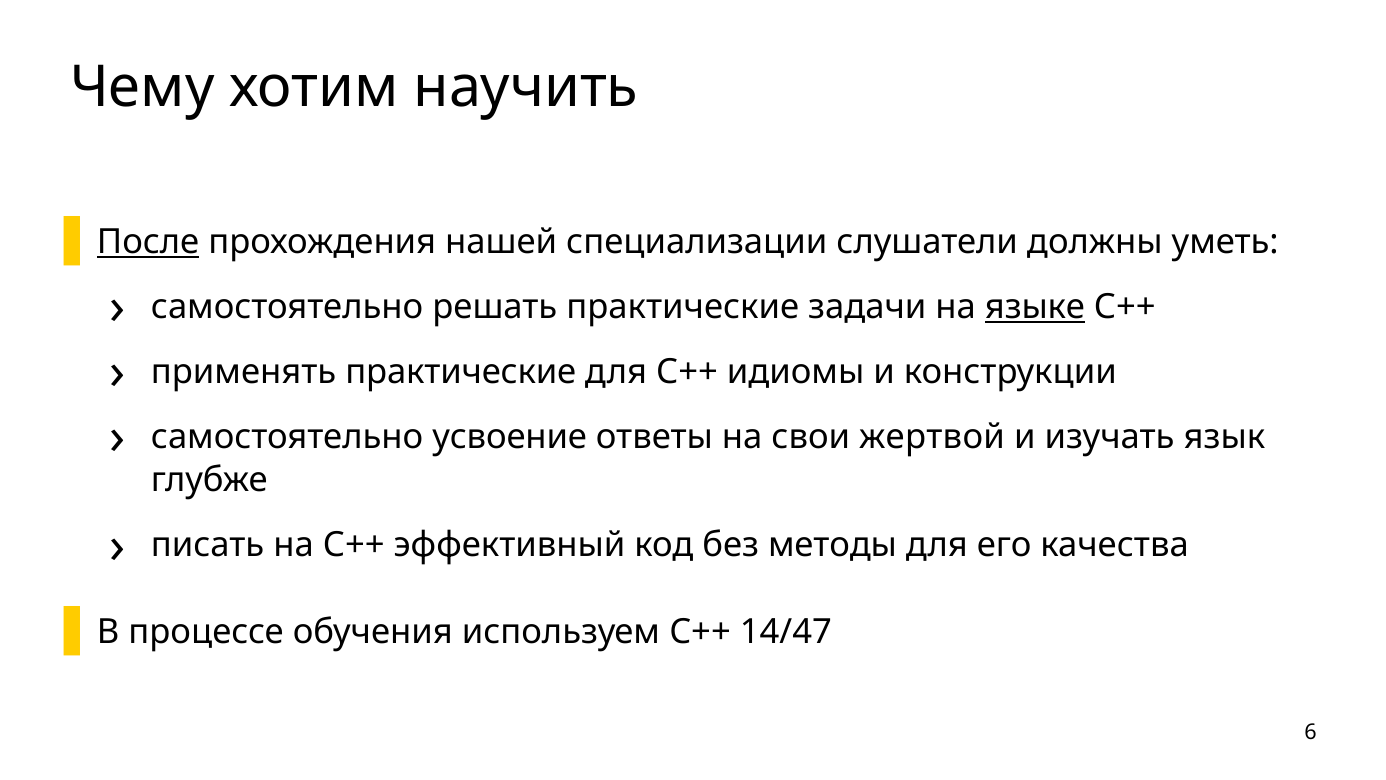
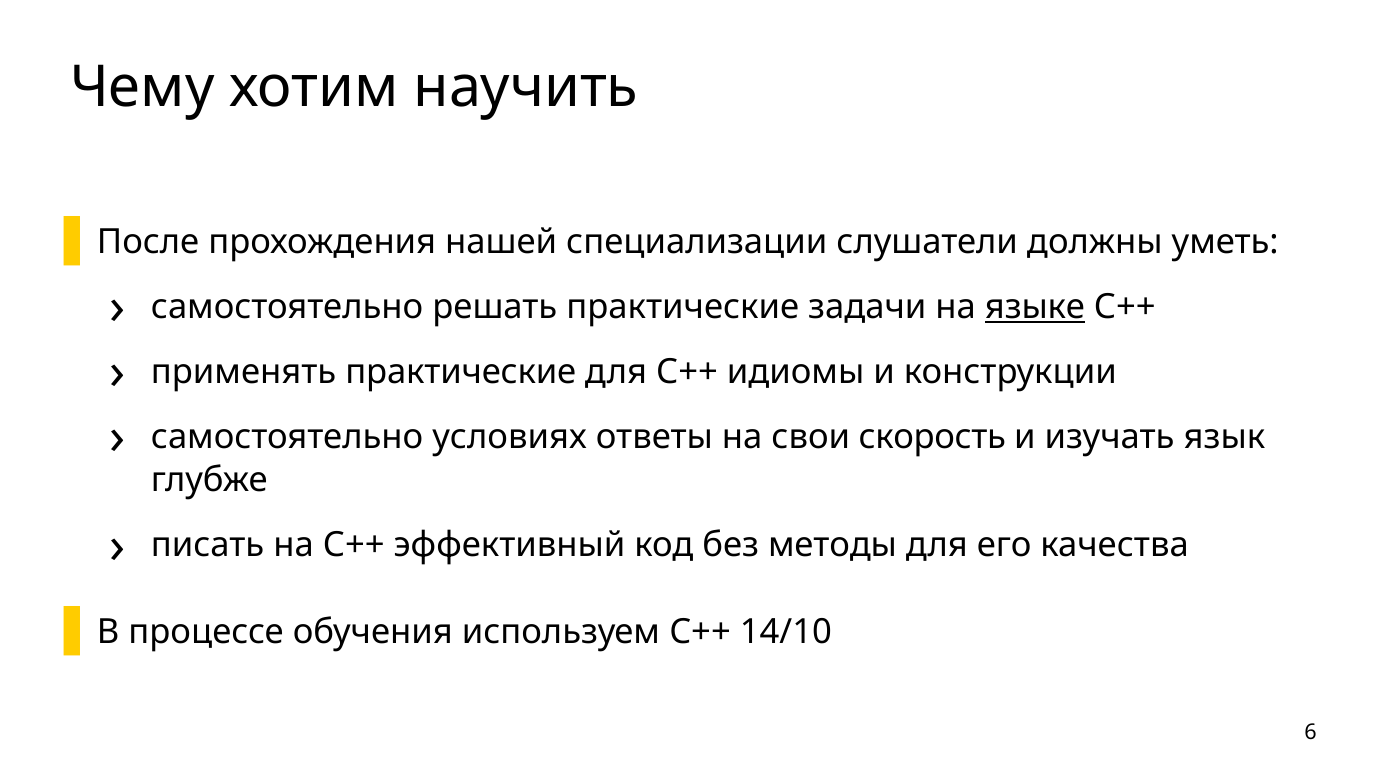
После underline: present -> none
усвоение: усвоение -> условиях
жертвой: жертвой -> скорость
14/47: 14/47 -> 14/10
